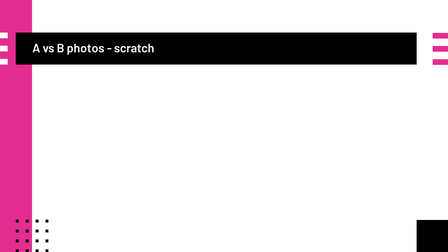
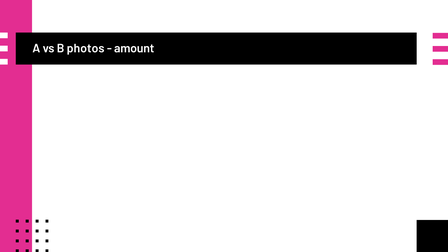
scratch: scratch -> amount
